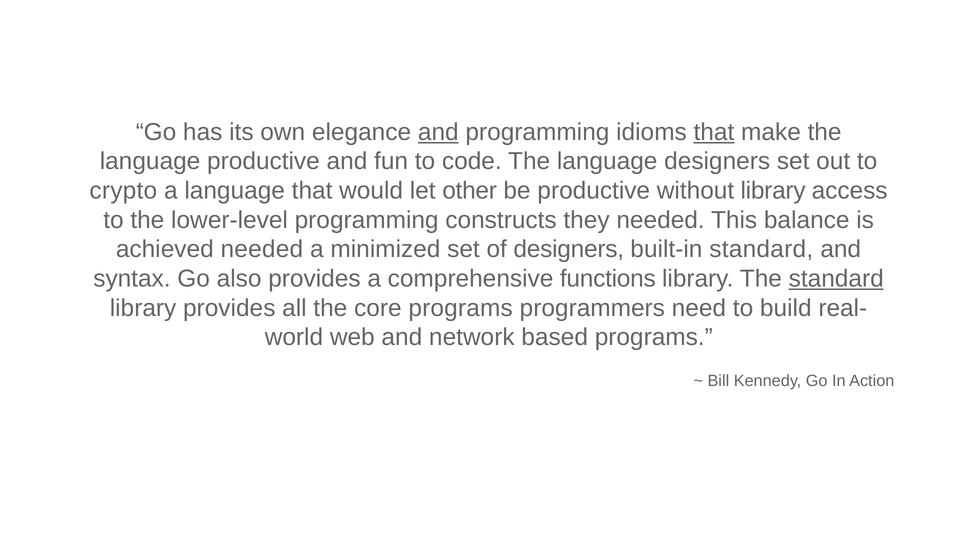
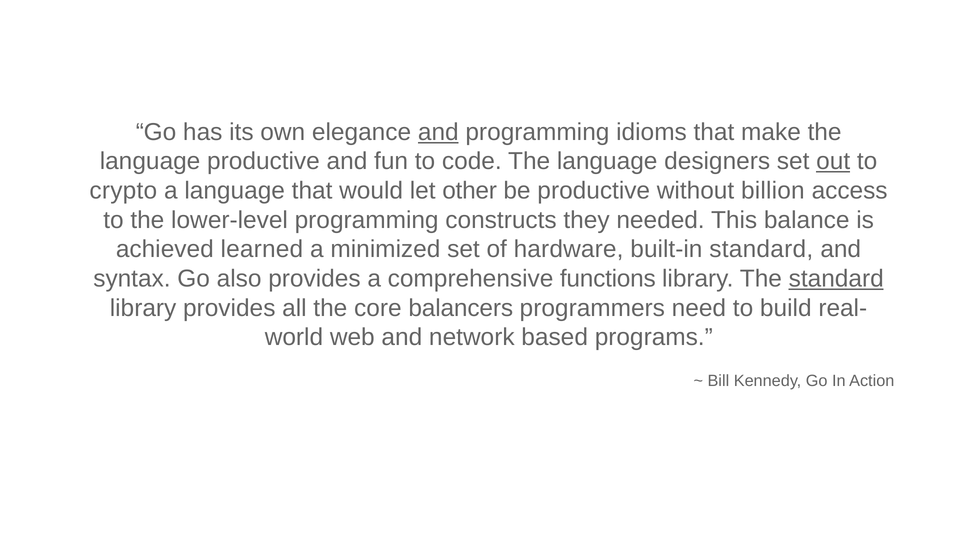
that at (714, 132) underline: present -> none
out underline: none -> present
without library: library -> billion
achieved needed: needed -> learned
of designers: designers -> hardware
core programs: programs -> balancers
